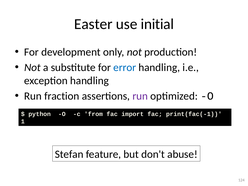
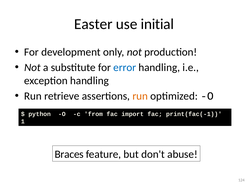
fraction: fraction -> retrieve
run at (140, 96) colour: purple -> orange
Stefan: Stefan -> Braces
